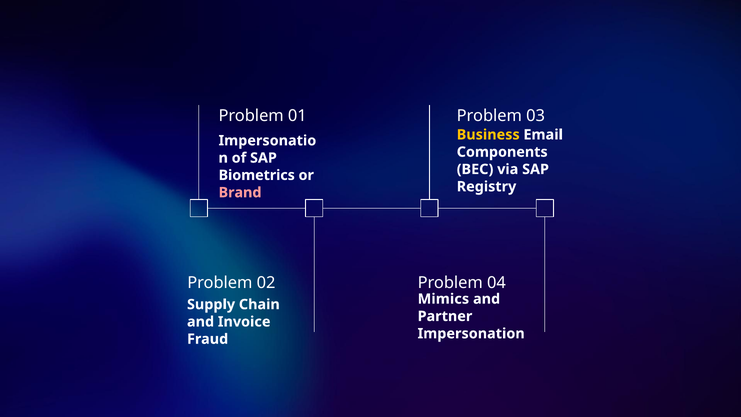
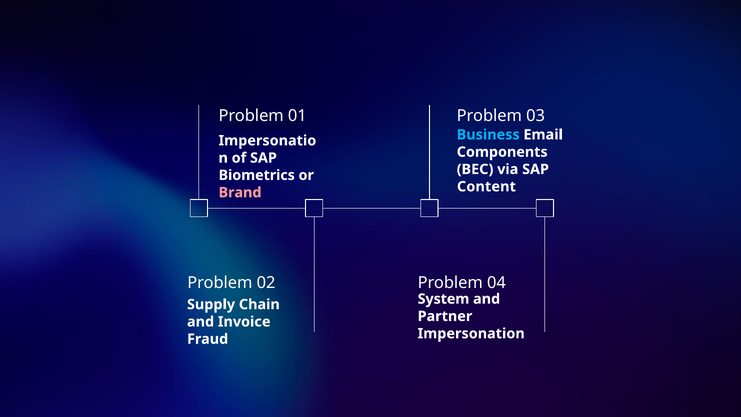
Business colour: yellow -> light blue
Registry: Registry -> Content
Mimics: Mimics -> System
